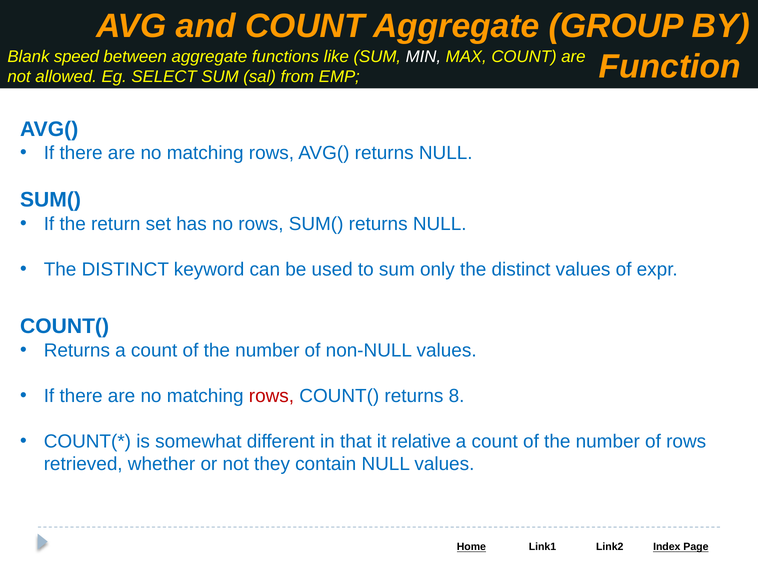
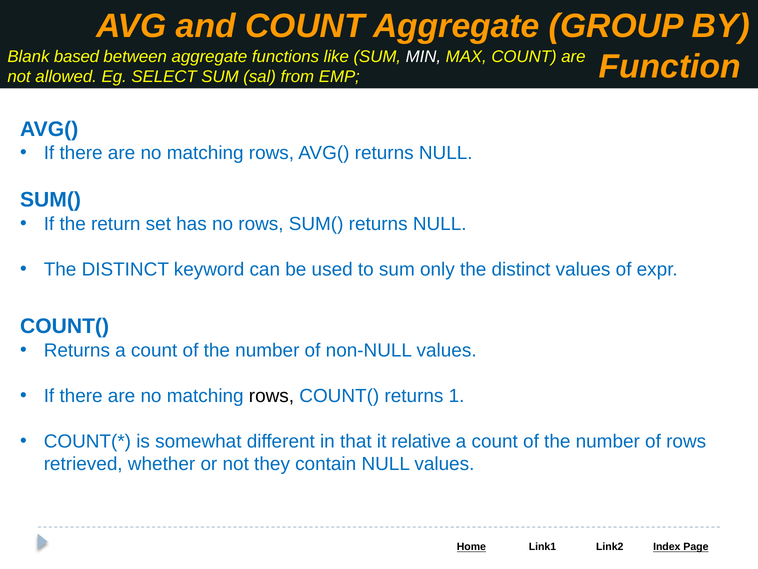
speed: speed -> based
rows at (271, 396) colour: red -> black
8: 8 -> 1
